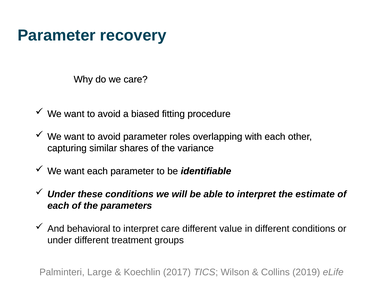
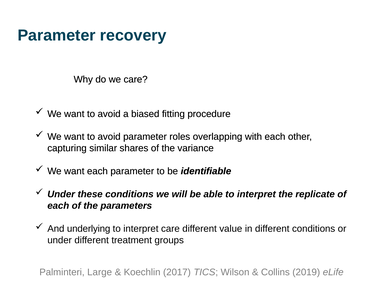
estimate: estimate -> replicate
behavioral: behavioral -> underlying
